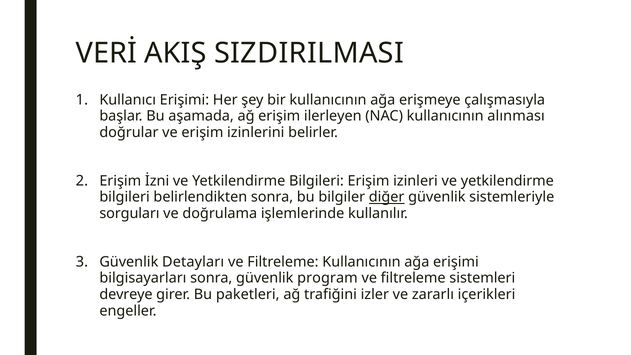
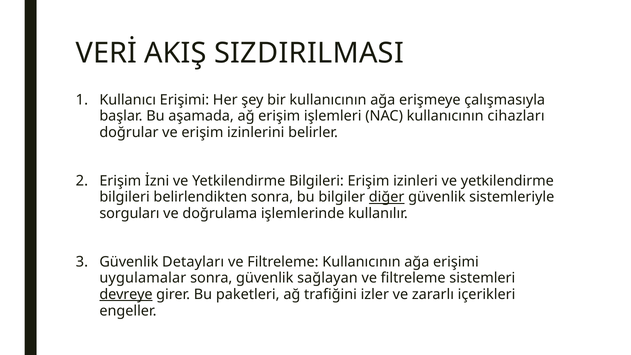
ilerleyen: ilerleyen -> işlemleri
alınması: alınması -> cihazları
bilgisayarları: bilgisayarları -> uygulamalar
program: program -> sağlayan
devreye underline: none -> present
